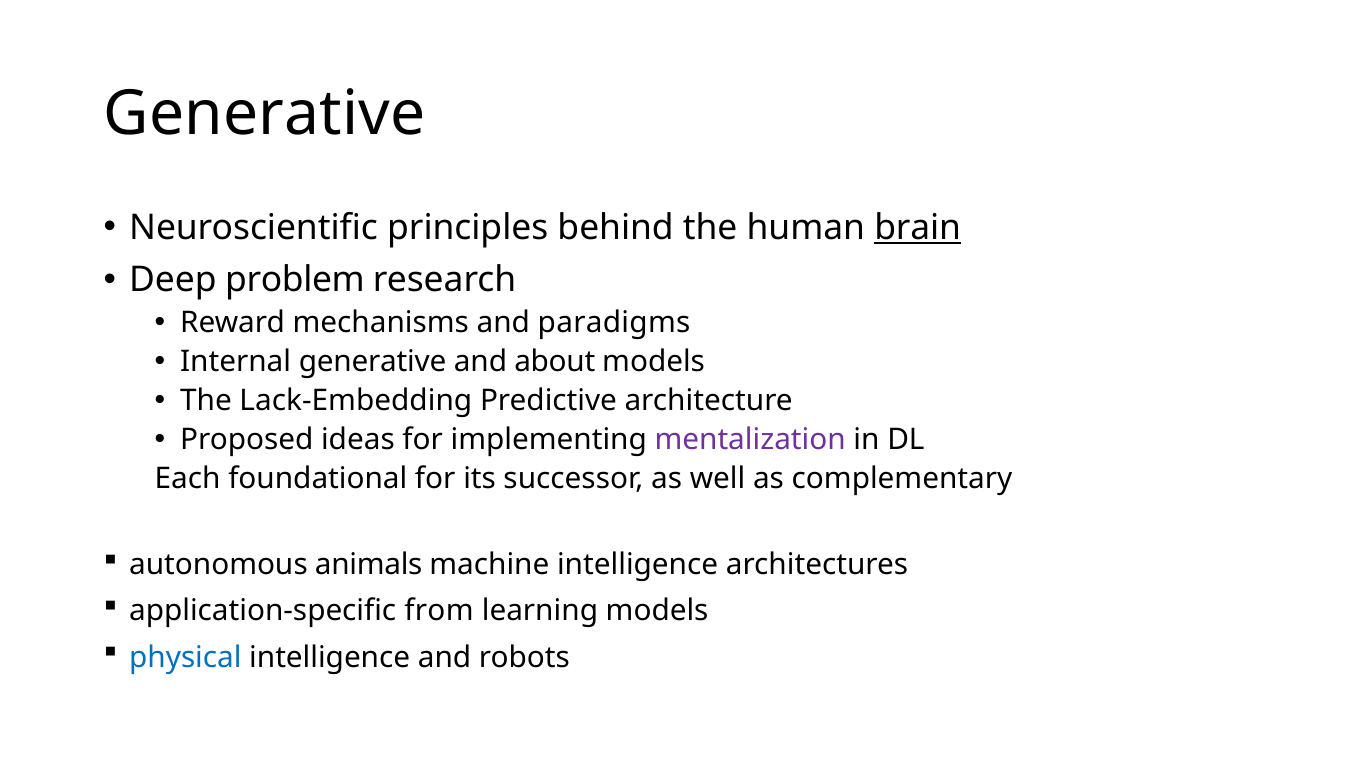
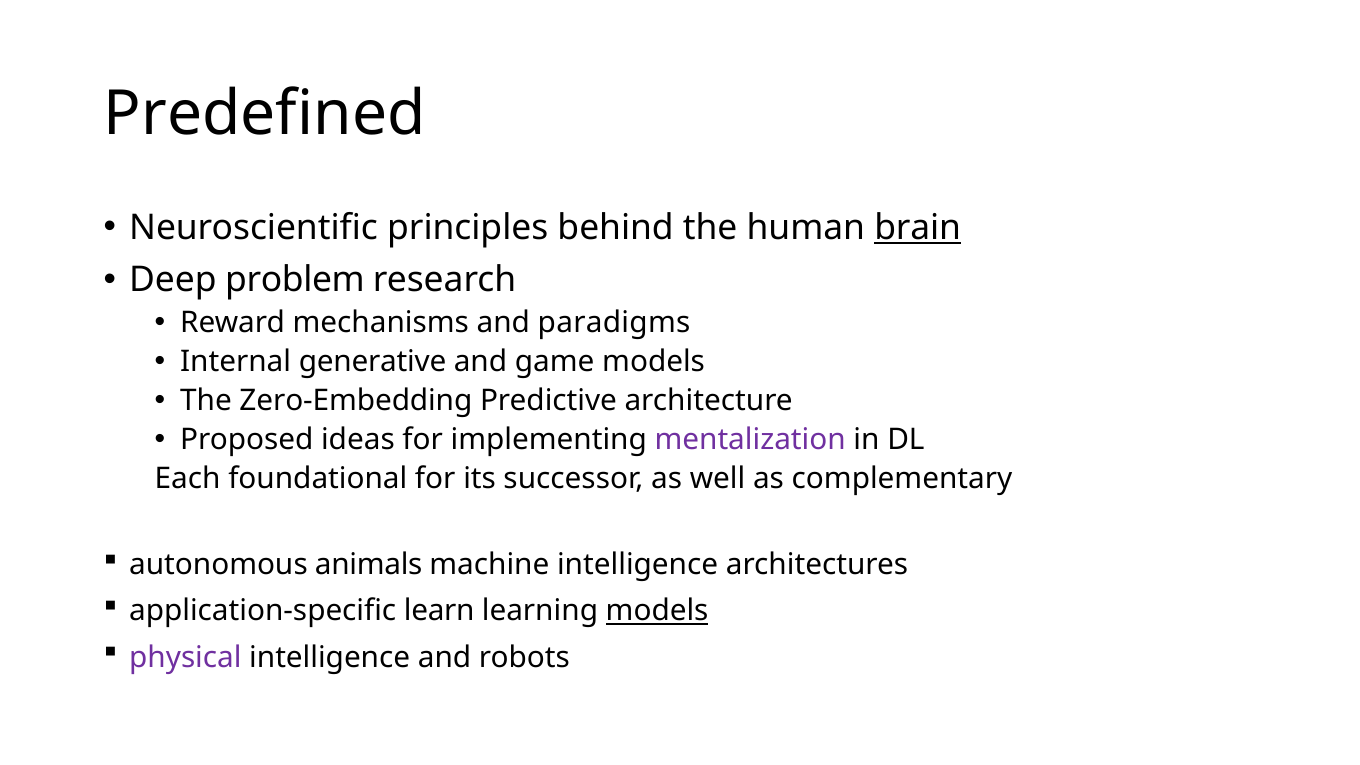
Generative at (265, 114): Generative -> Predefined
about: about -> game
Lack-Embedding: Lack-Embedding -> Zero-Embedding
from: from -> learn
models at (657, 611) underline: none -> present
physical colour: blue -> purple
